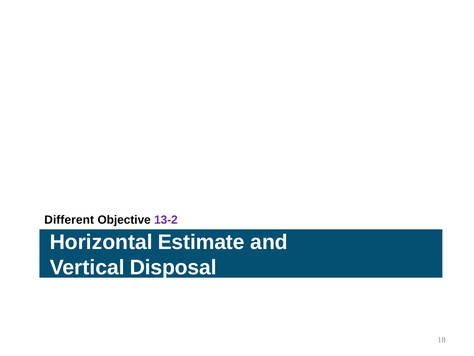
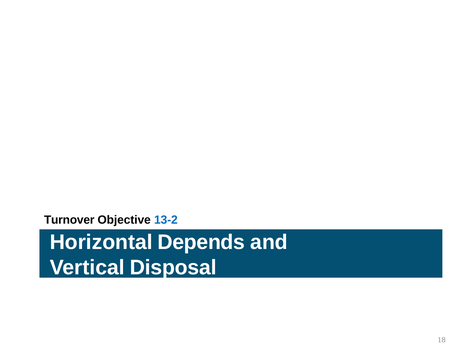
Different: Different -> Turnover
13-2 colour: purple -> blue
Estimate: Estimate -> Depends
